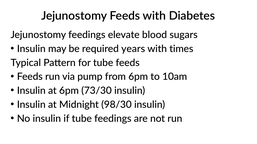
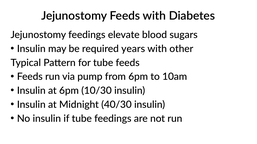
times: times -> other
73/30: 73/30 -> 10/30
98/30: 98/30 -> 40/30
